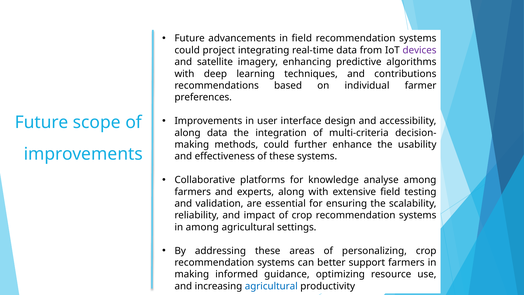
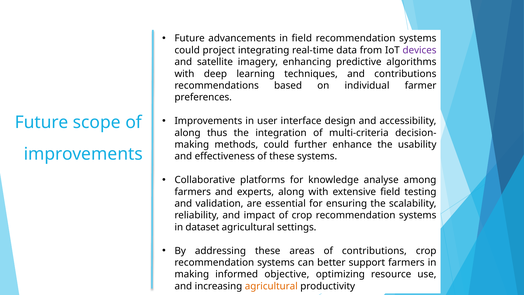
along data: data -> thus
in among: among -> dataset
of personalizing: personalizing -> contributions
guidance: guidance -> objective
agricultural at (271, 286) colour: blue -> orange
